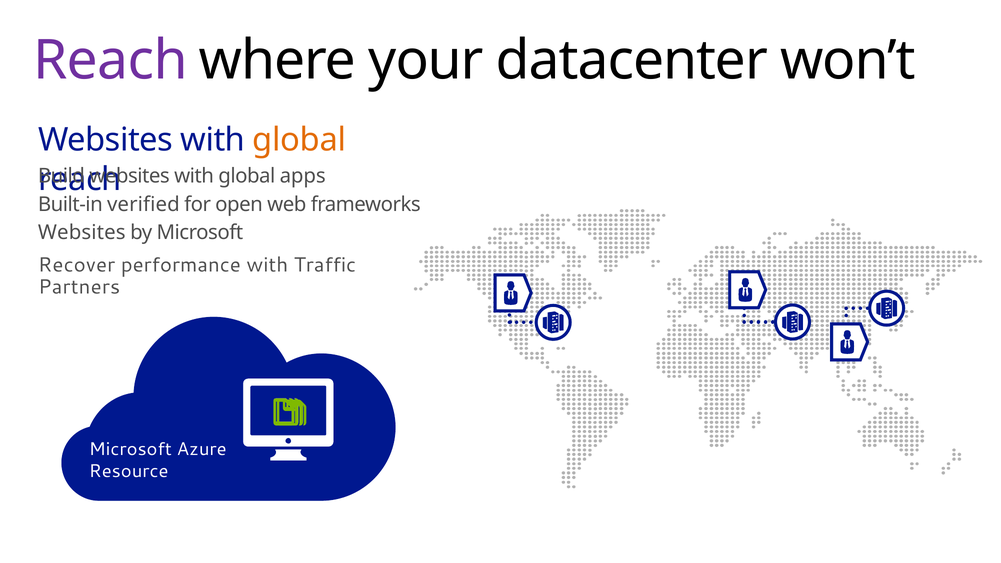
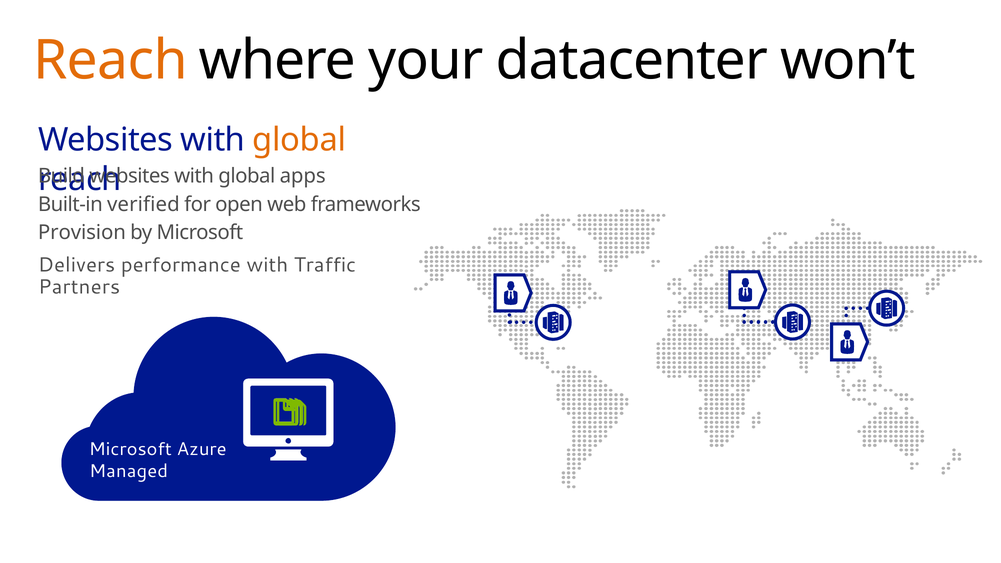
Reach at (111, 60) colour: purple -> orange
Websites at (82, 233): Websites -> Provision
Recover: Recover -> Delivers
Resource: Resource -> Managed
